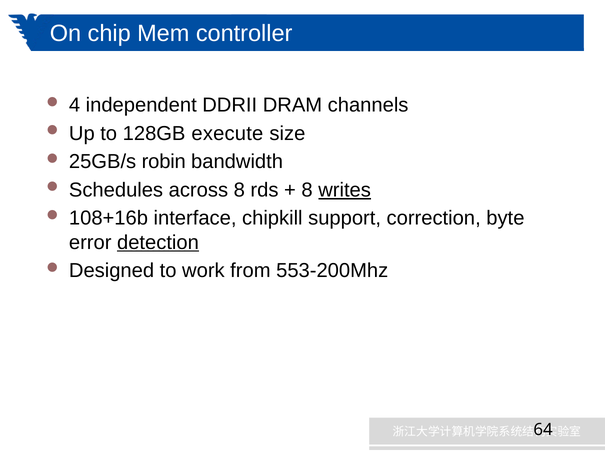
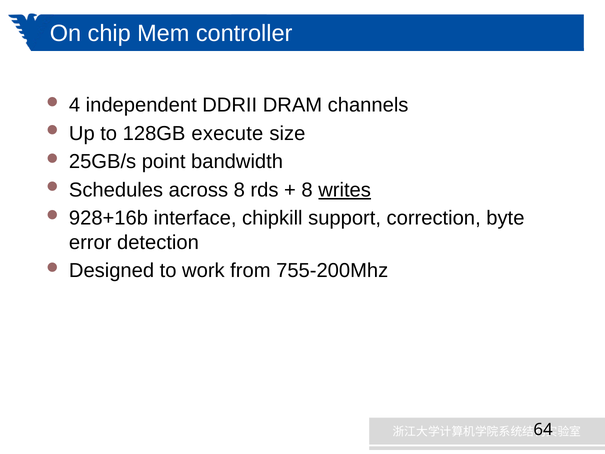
robin: robin -> point
108+16b: 108+16b -> 928+16b
detection underline: present -> none
553-200Mhz: 553-200Mhz -> 755-200Mhz
